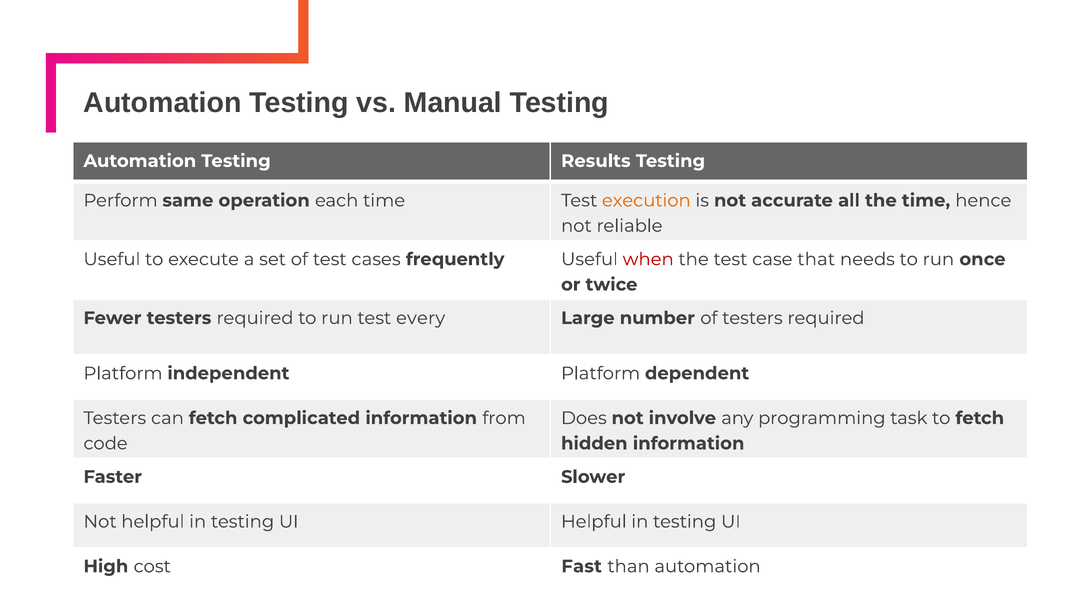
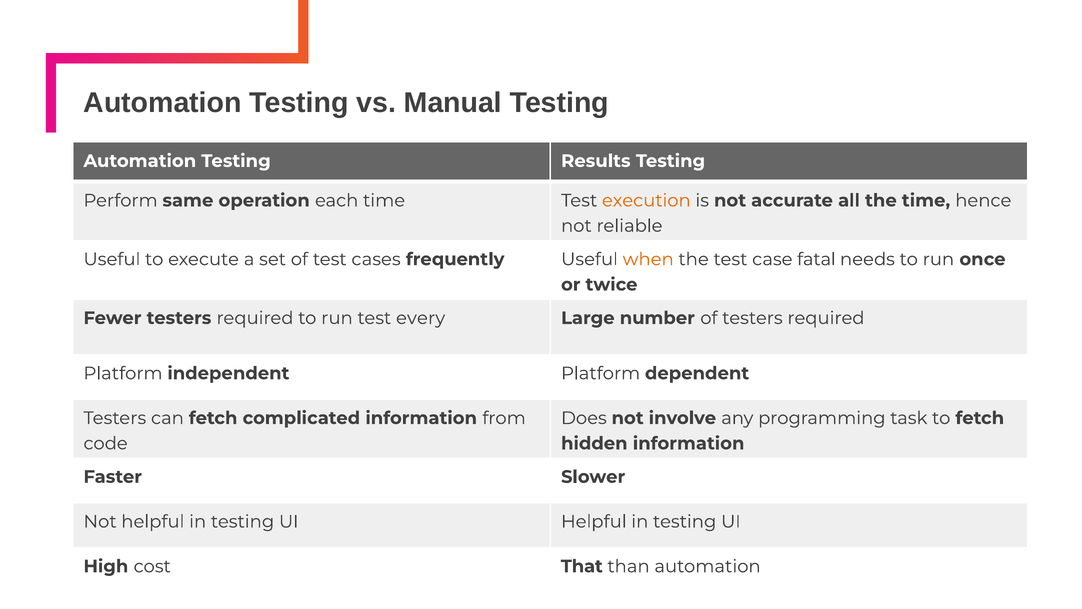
when colour: red -> orange
that: that -> fatal
Fast: Fast -> That
